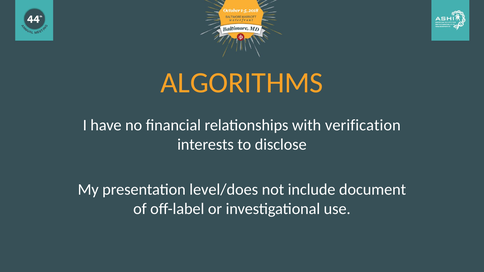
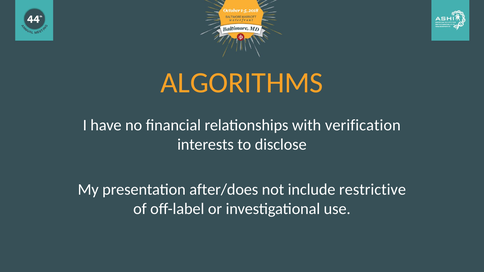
level/does: level/does -> after/does
document: document -> restrictive
